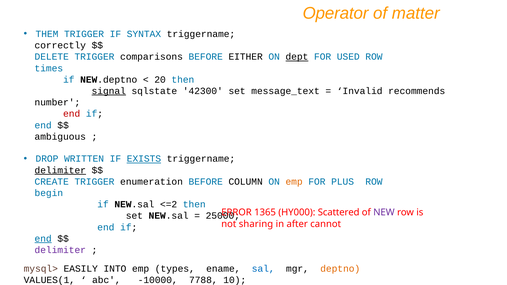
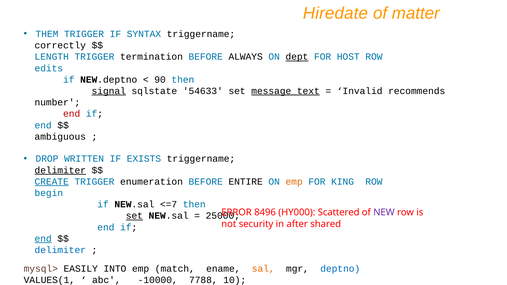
Operator: Operator -> Hiredate
DELETE: DELETE -> LENGTH
comparisons: comparisons -> termination
EITHER: EITHER -> ALWAYS
USED: USED -> HOST
times: times -> edits
20: 20 -> 90
42300: 42300 -> 54633
message_text underline: none -> present
EXISTS underline: present -> none
CREATE underline: none -> present
COLUMN: COLUMN -> ENTIRE
PLUS: PLUS -> KING
<=2: <=2 -> <=7
1365: 1365 -> 8496
set at (134, 216) underline: none -> present
sharing: sharing -> security
cannot: cannot -> shared
delimiter at (60, 250) colour: purple -> blue
types: types -> match
sal colour: blue -> orange
deptno colour: orange -> blue
